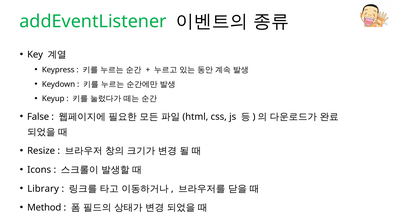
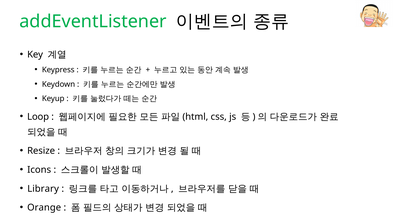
False: False -> Loop
Method: Method -> Orange
